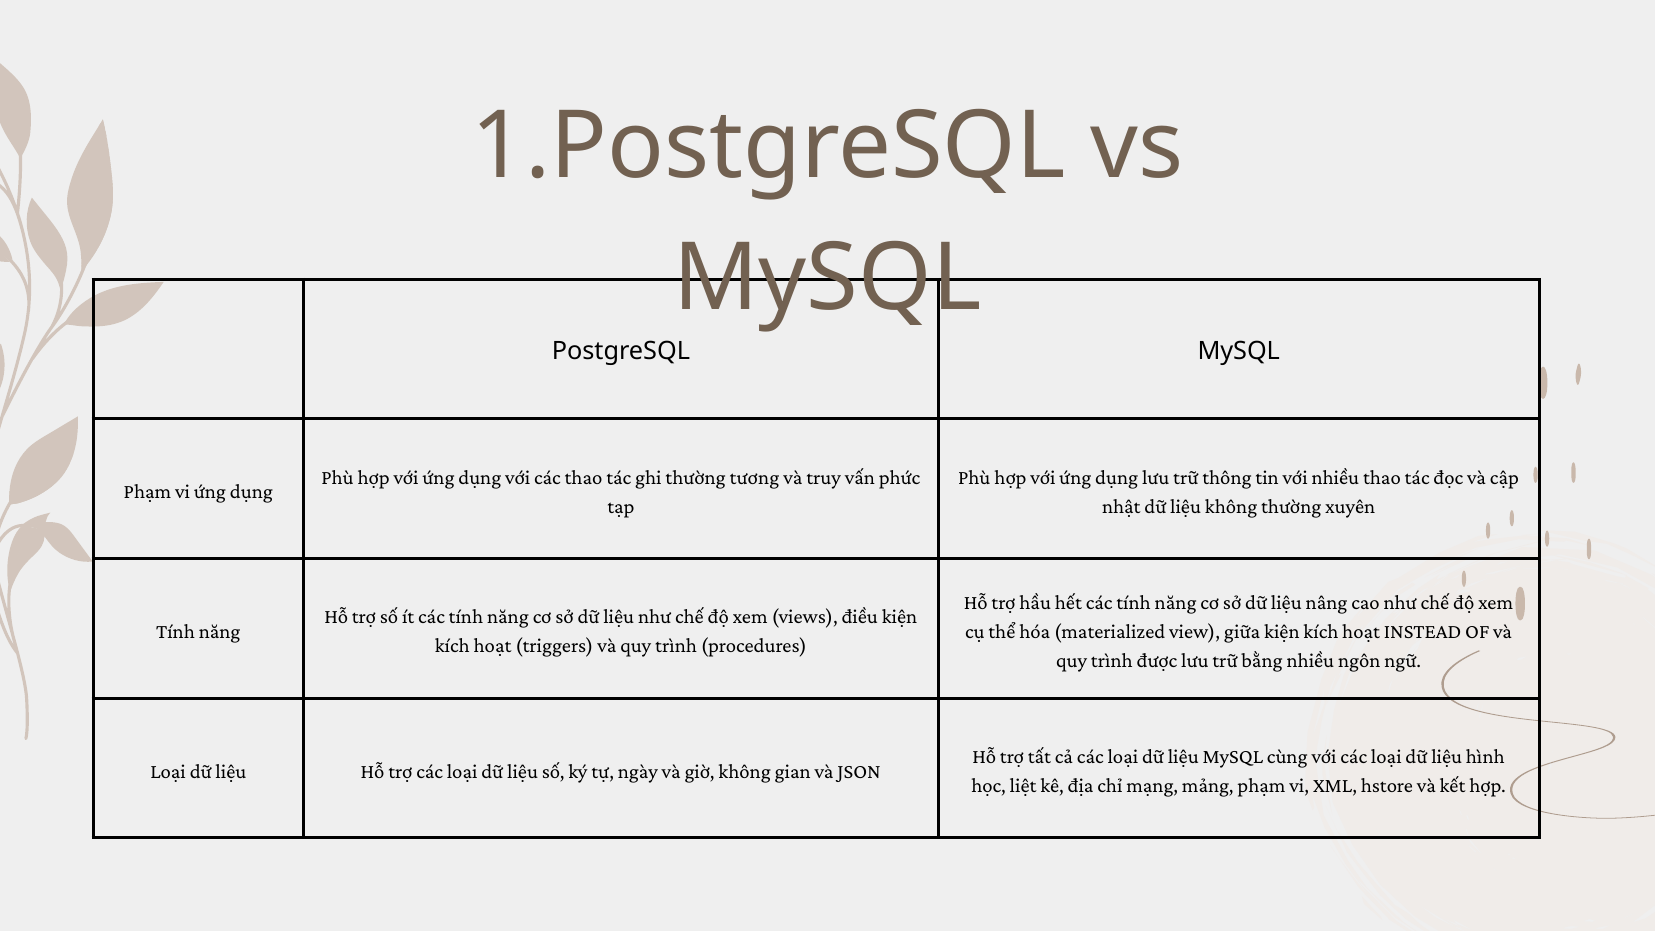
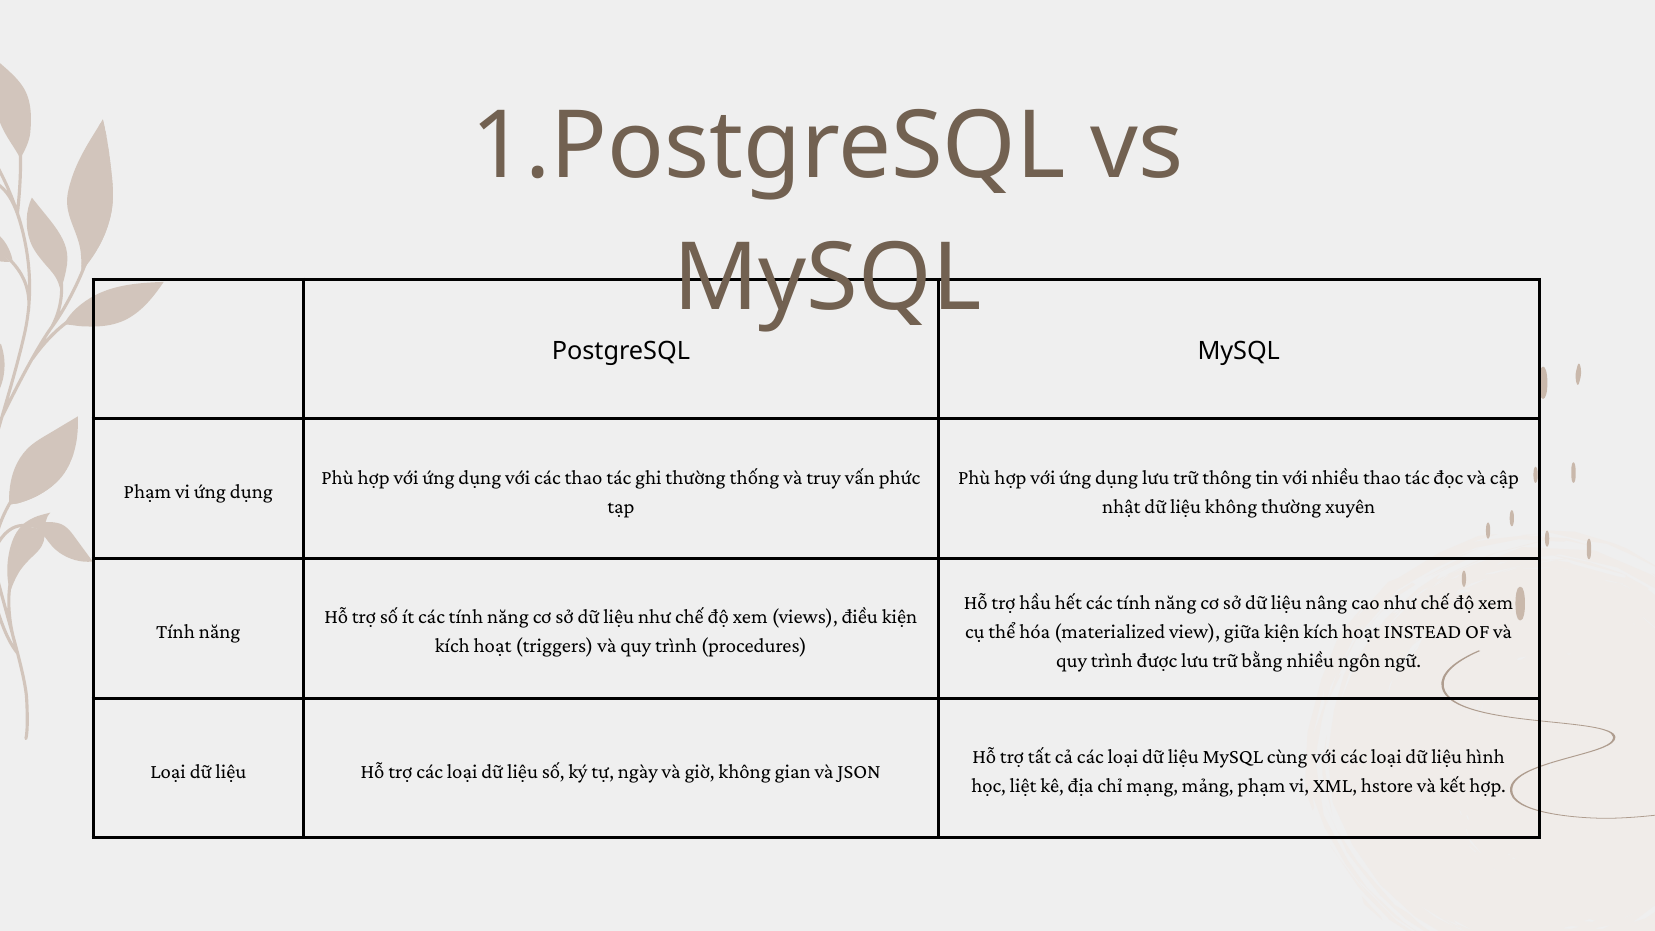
tương: tương -> thống
